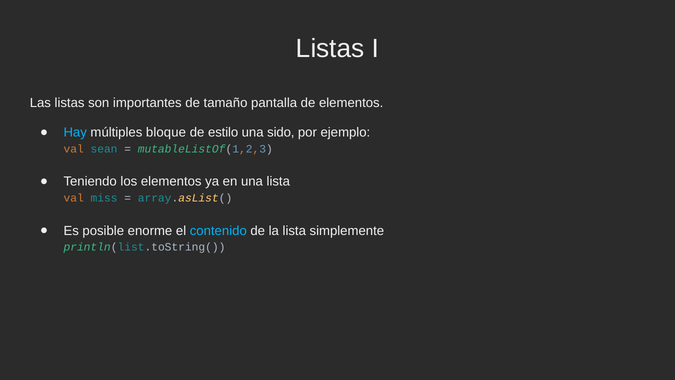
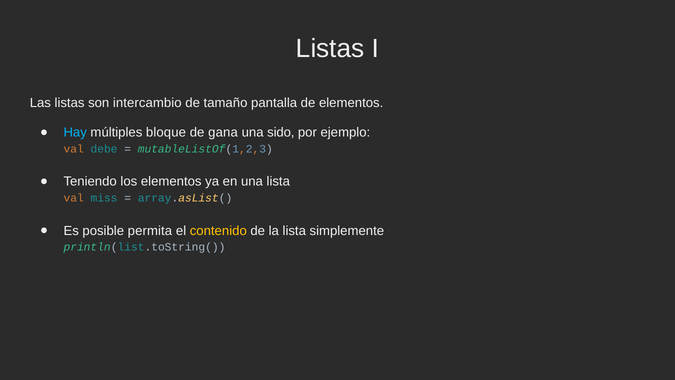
importantes: importantes -> intercambio
estilo: estilo -> gana
sean: sean -> debe
enorme: enorme -> permita
contenido colour: light blue -> yellow
